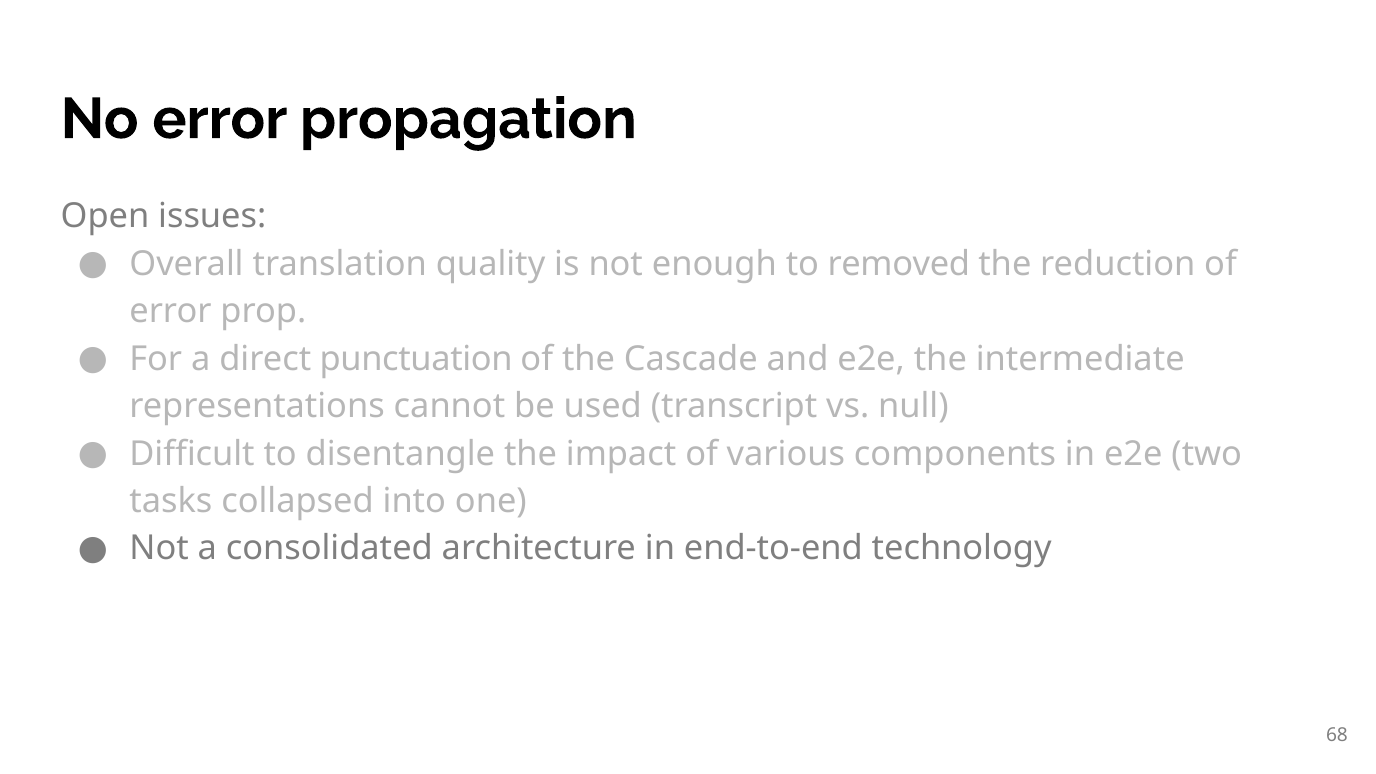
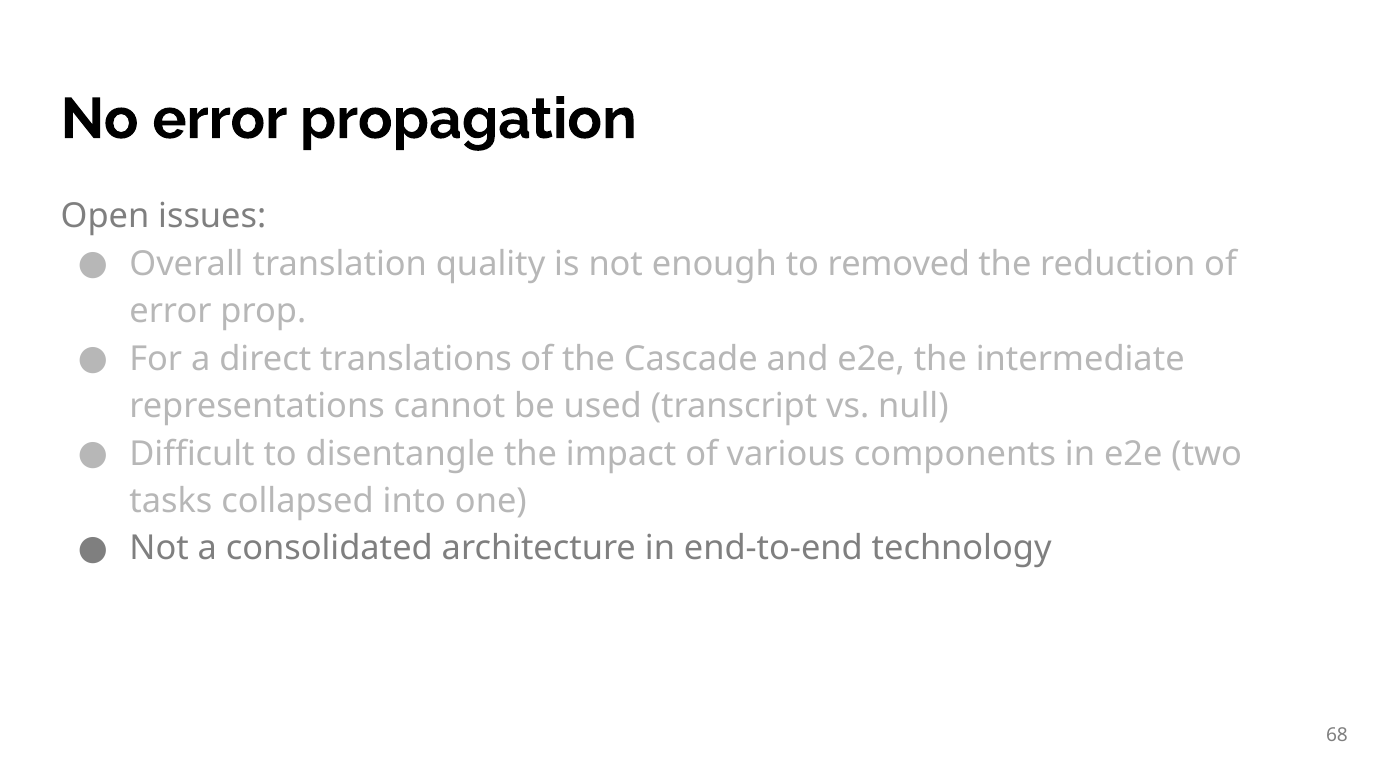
punctuation: punctuation -> translations
